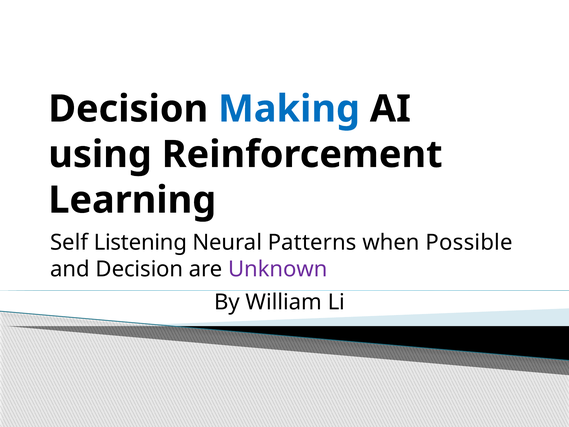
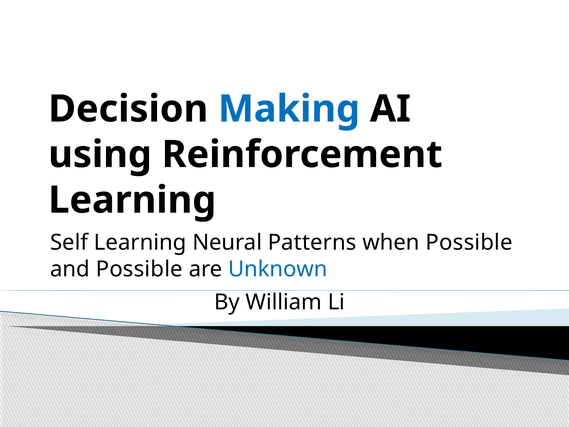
Self Listening: Listening -> Learning
and Decision: Decision -> Possible
Unknown colour: purple -> blue
